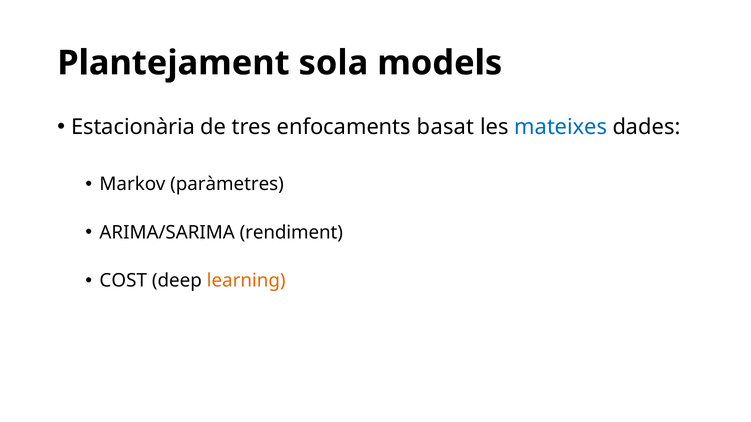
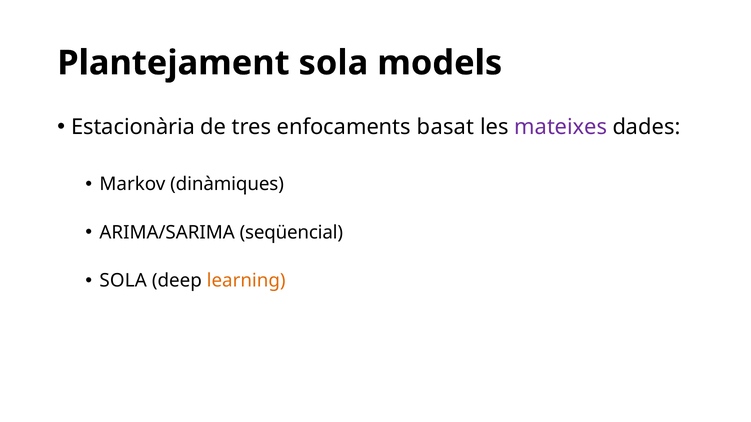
mateixes colour: blue -> purple
paràmetres: paràmetres -> dinàmiques
rendiment: rendiment -> seqüencial
COST at (123, 281): COST -> SOLA
